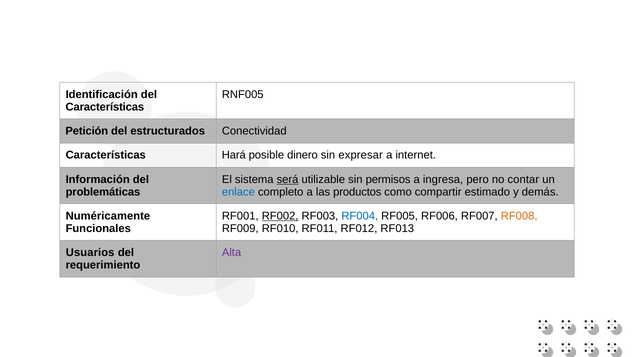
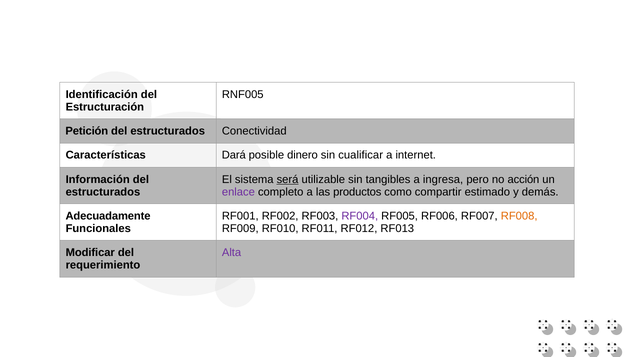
Características at (105, 107): Características -> Estructuración
Hará: Hará -> Dará
expresar: expresar -> cualificar
permisos: permisos -> tangibles
contar: contar -> acción
problemáticas at (103, 192): problemáticas -> estructurados
enlace colour: blue -> purple
Numéricamente: Numéricamente -> Adecuadamente
RF002 underline: present -> none
RF004 colour: blue -> purple
Usuarios: Usuarios -> Modificar
